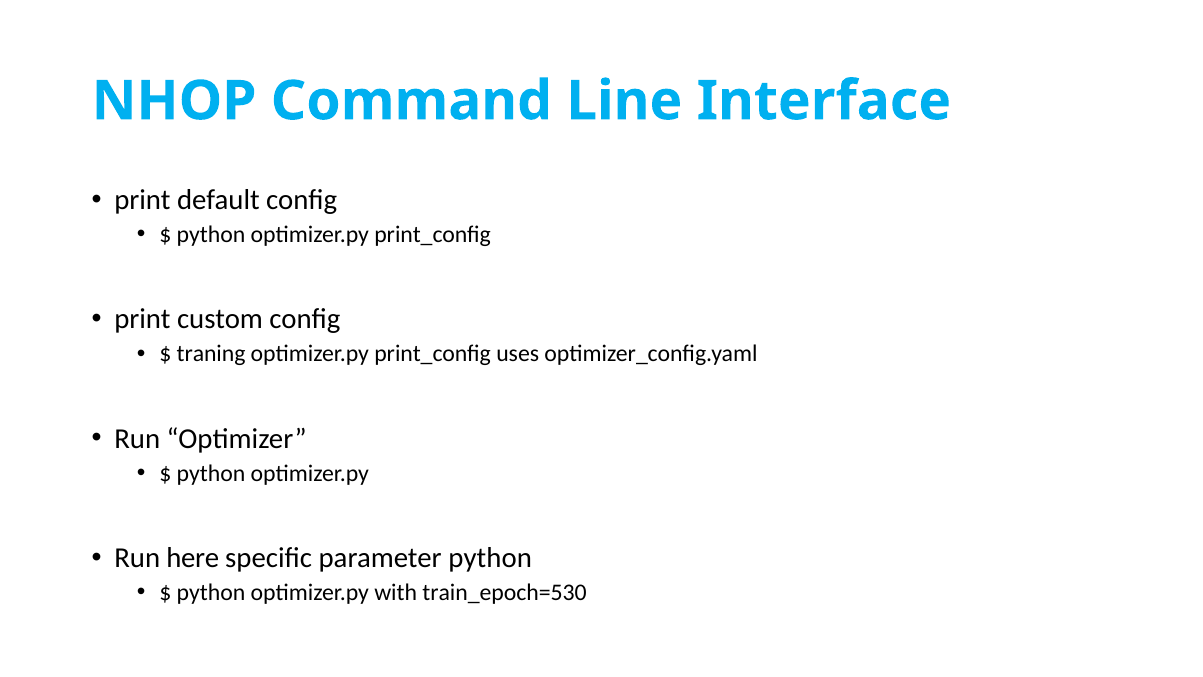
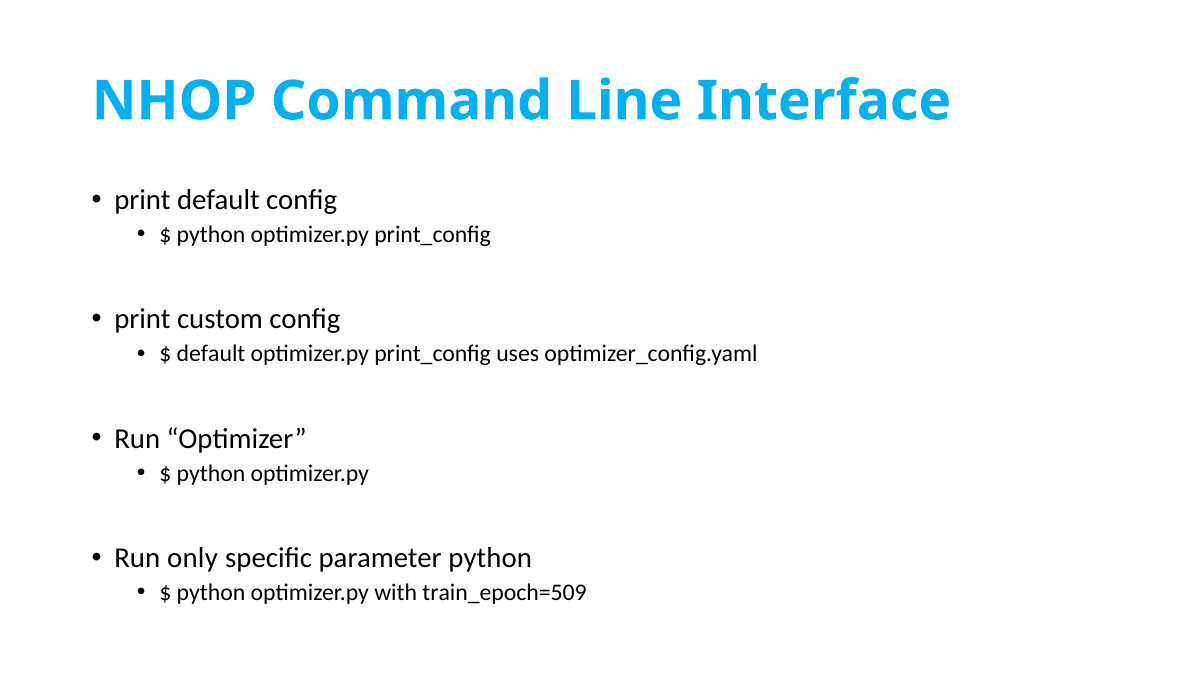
traning at (211, 354): traning -> default
here: here -> only
train_epoch=530: train_epoch=530 -> train_epoch=509
